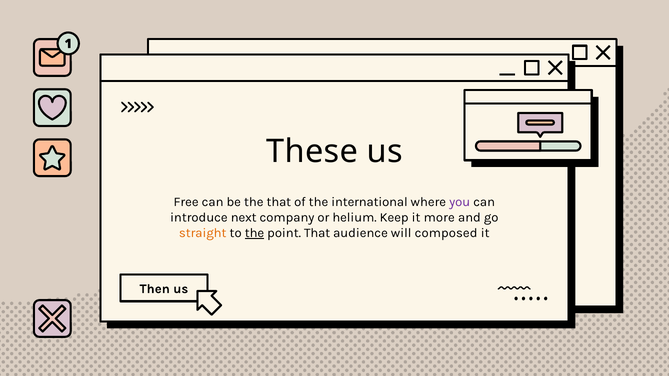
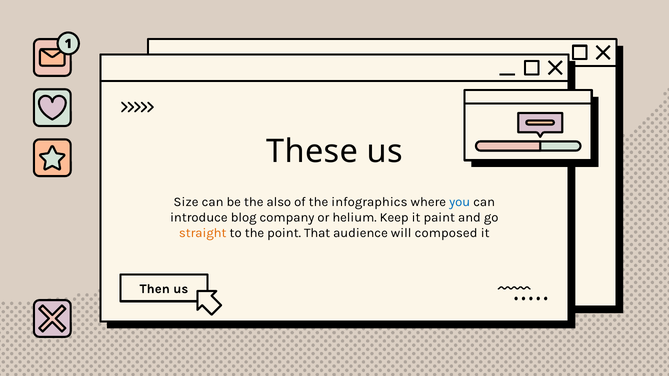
Free: Free -> Size
the that: that -> also
international: international -> infographics
you colour: purple -> blue
next: next -> blog
more: more -> paint
the at (254, 233) underline: present -> none
